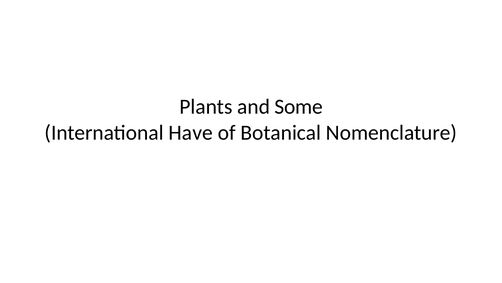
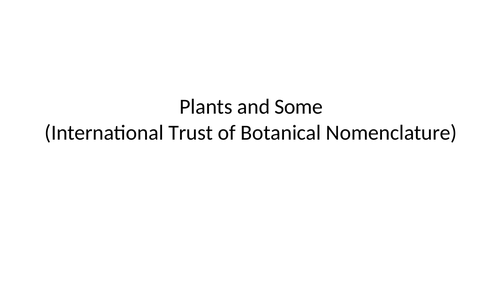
Have: Have -> Trust
